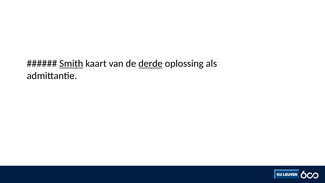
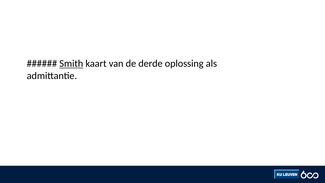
derde underline: present -> none
